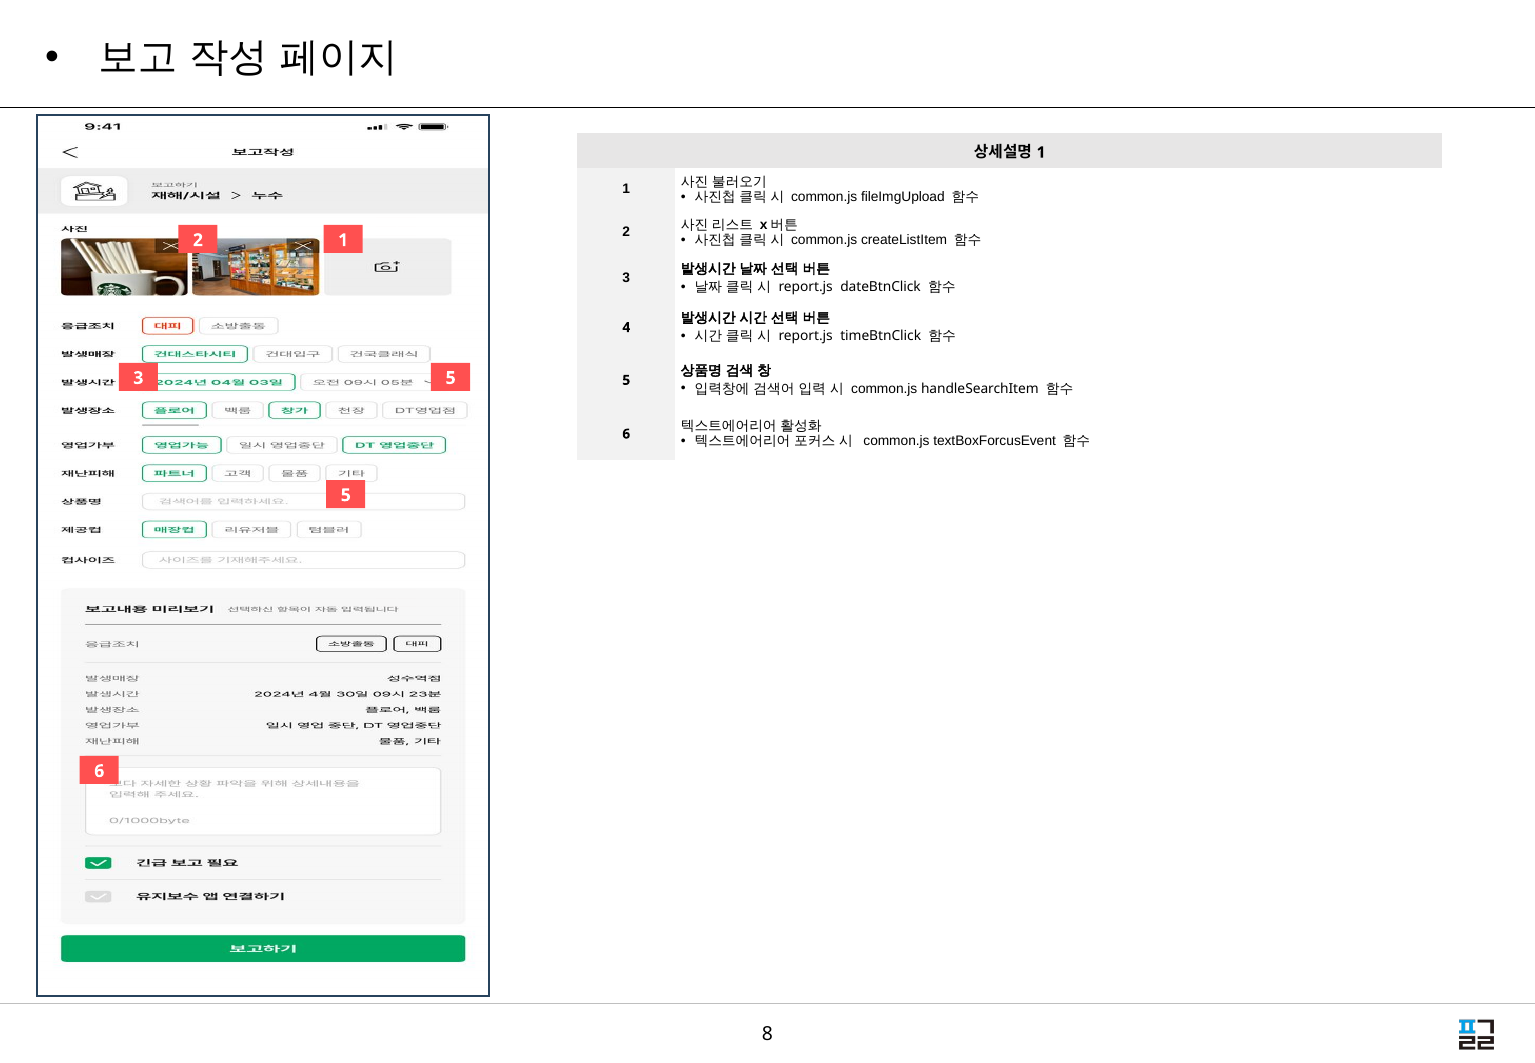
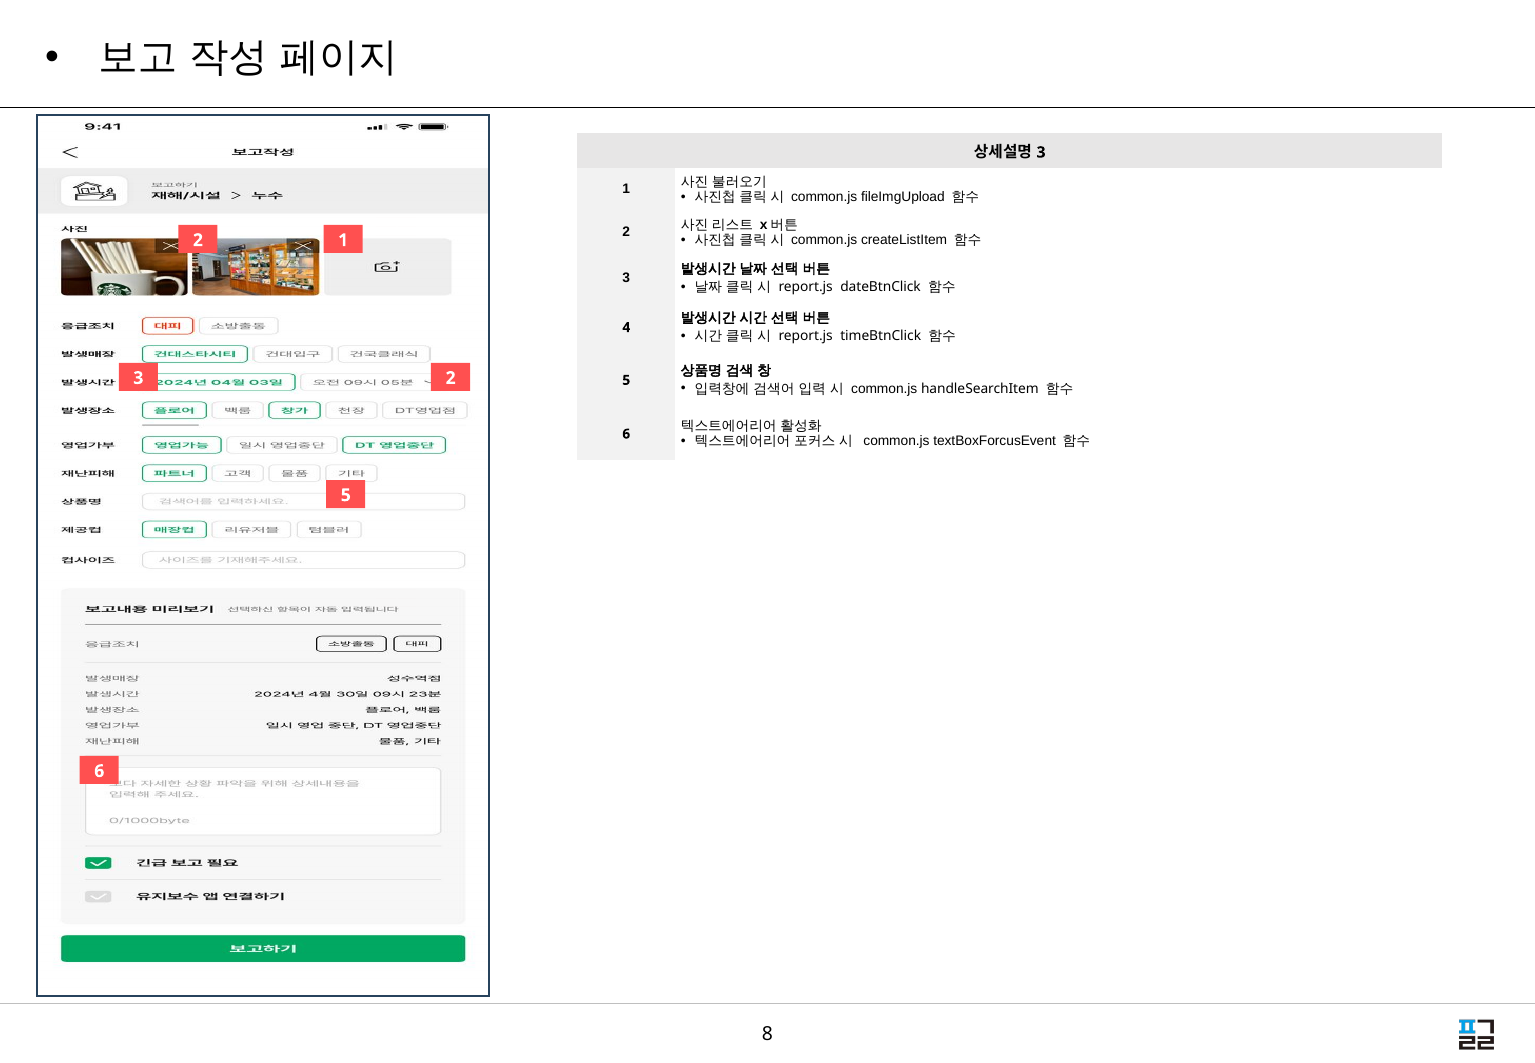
1 at (1041, 152): 1 -> 3
3 5: 5 -> 2
